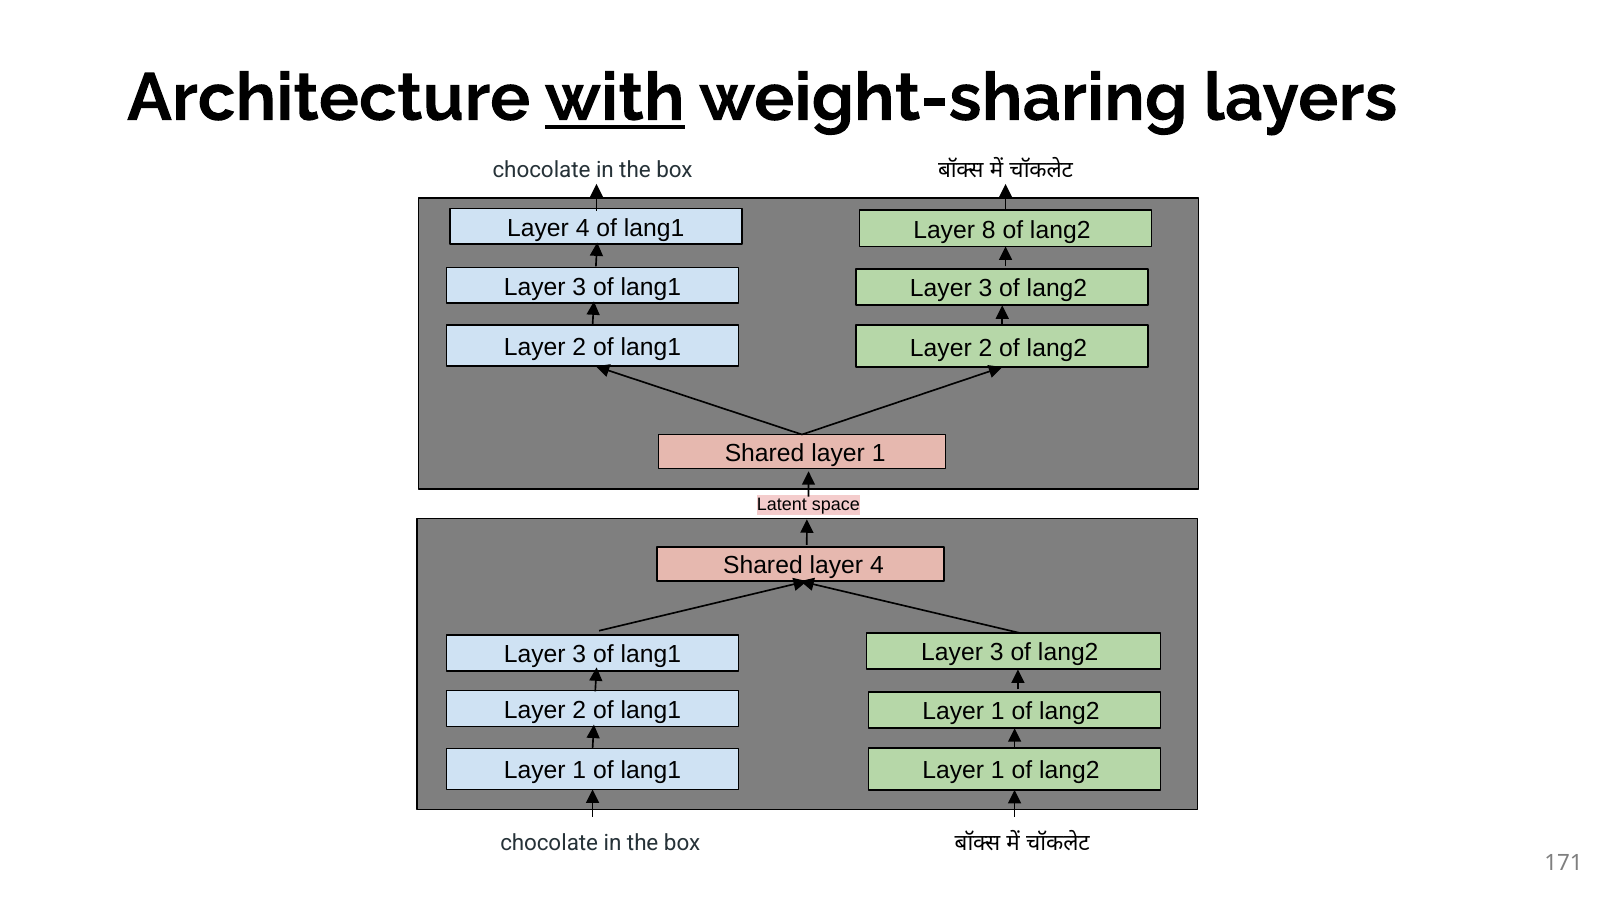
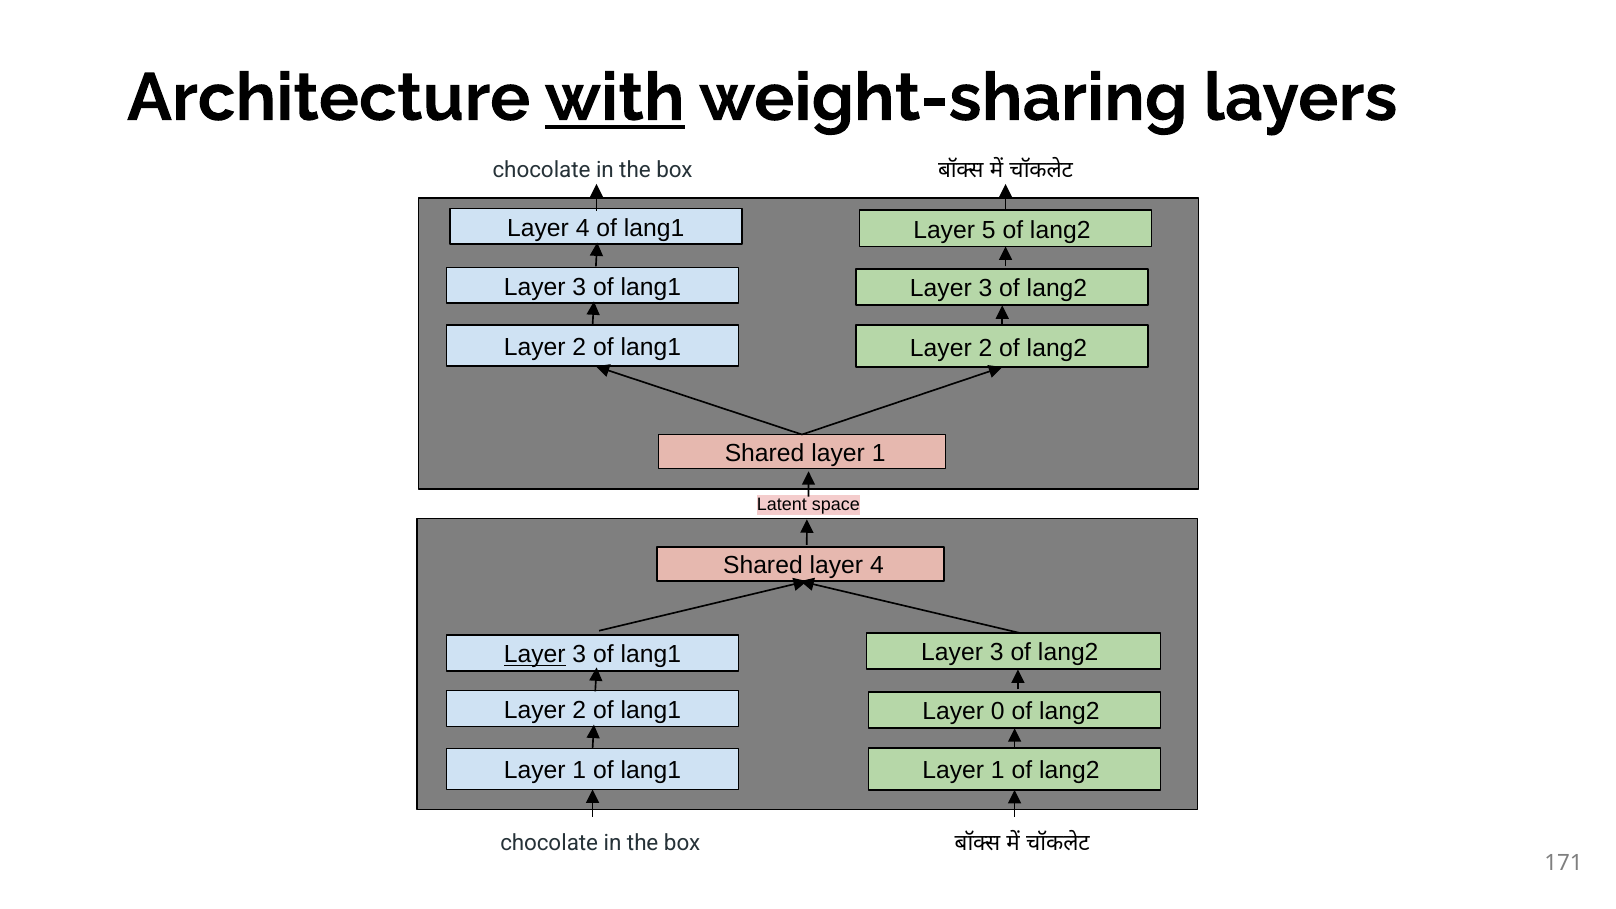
8: 8 -> 5
Layer at (535, 655) underline: none -> present
1 at (998, 712): 1 -> 0
